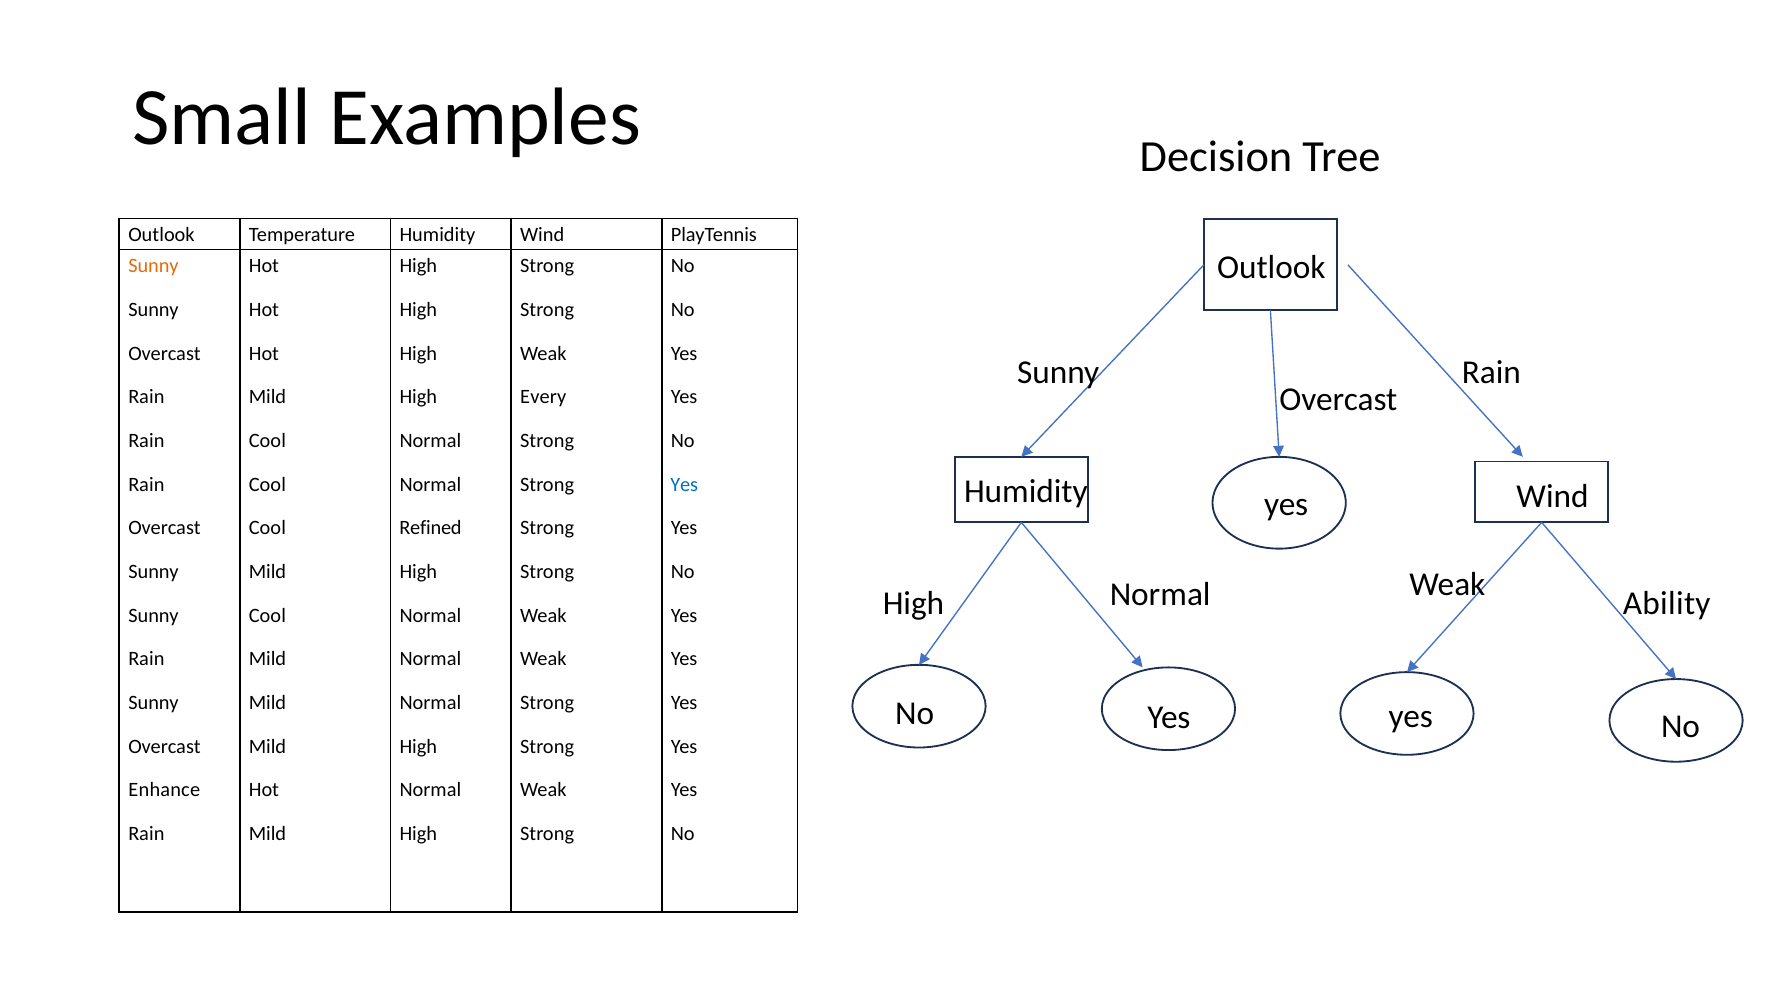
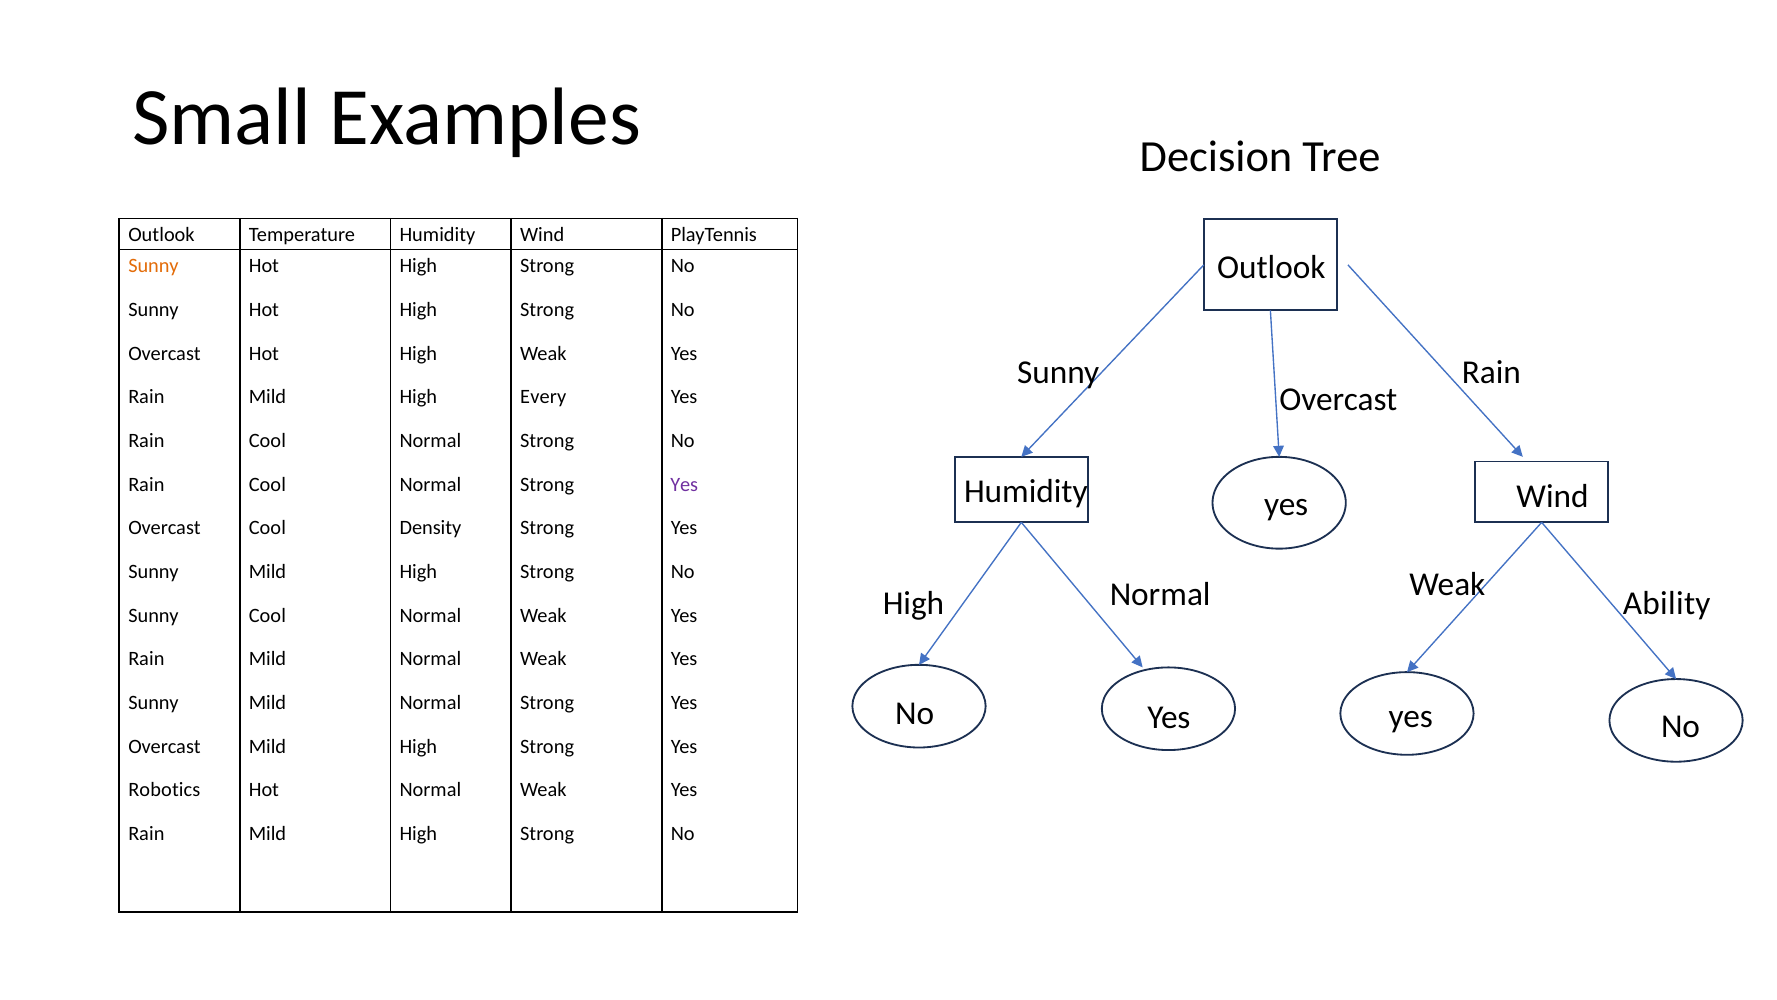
Yes at (684, 484) colour: blue -> purple
Refined: Refined -> Density
Enhance: Enhance -> Robotics
